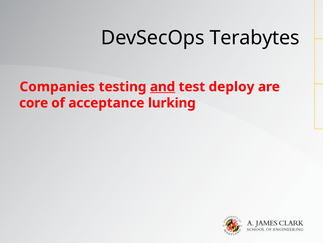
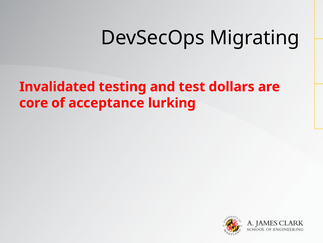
Terabytes: Terabytes -> Migrating
Companies: Companies -> Invalidated
and underline: present -> none
deploy: deploy -> dollars
